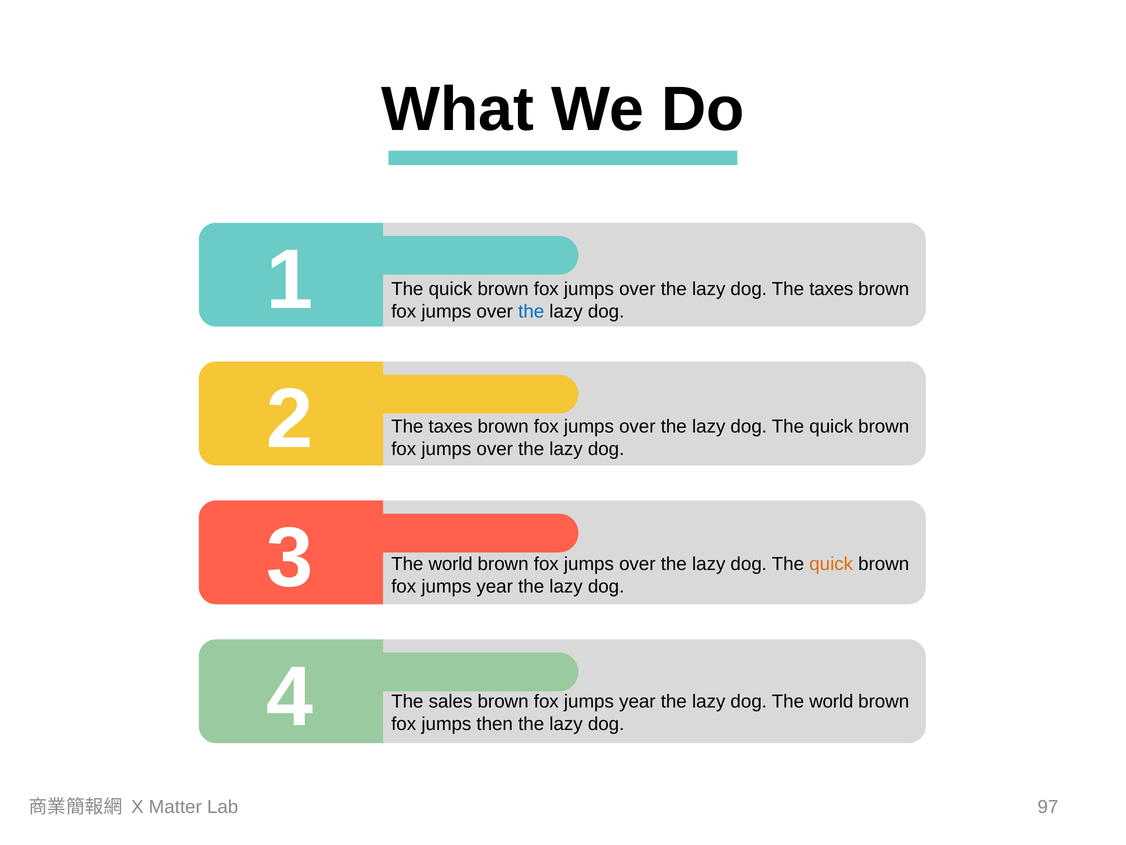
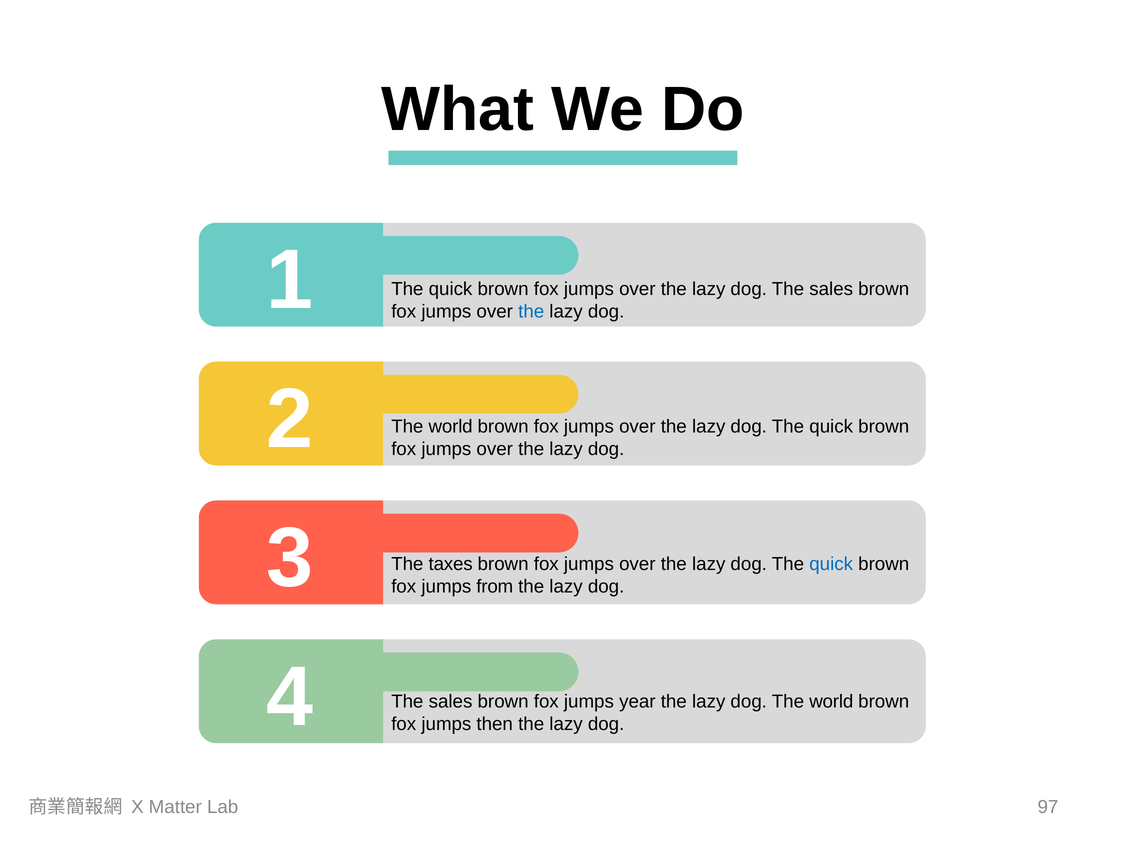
taxes at (831, 289): taxes -> sales
taxes at (451, 426): taxes -> world
world at (451, 564): world -> taxes
quick at (831, 564) colour: orange -> blue
year at (495, 586): year -> from
